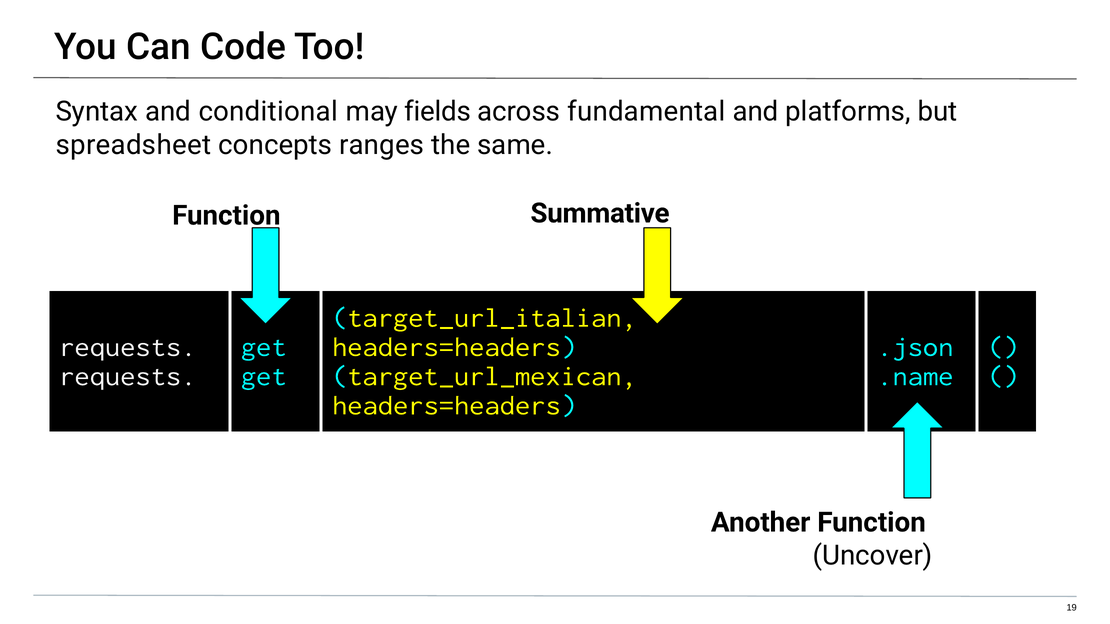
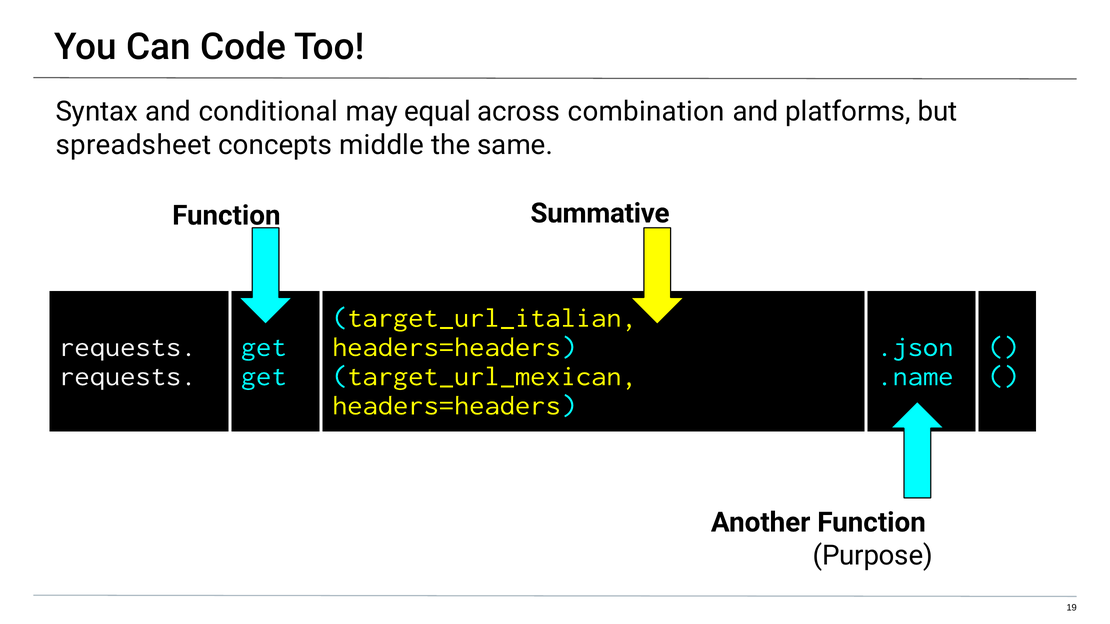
fields: fields -> equal
fundamental: fundamental -> combination
ranges: ranges -> middle
Uncover: Uncover -> Purpose
